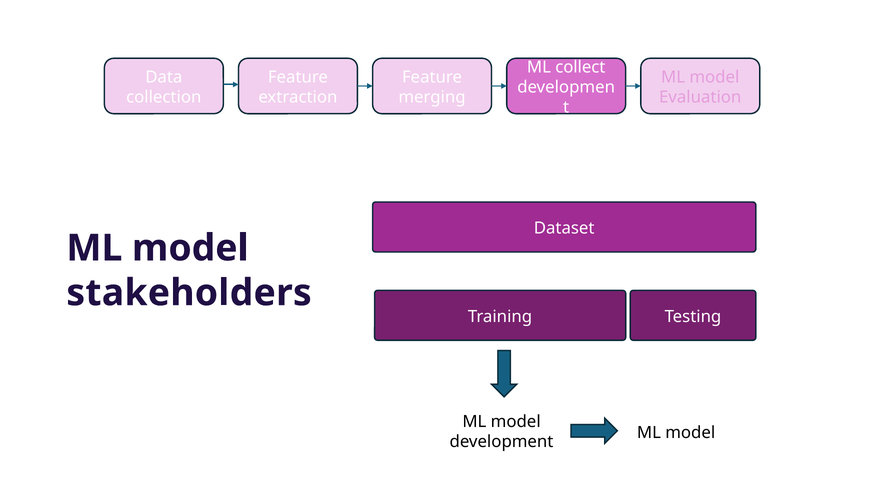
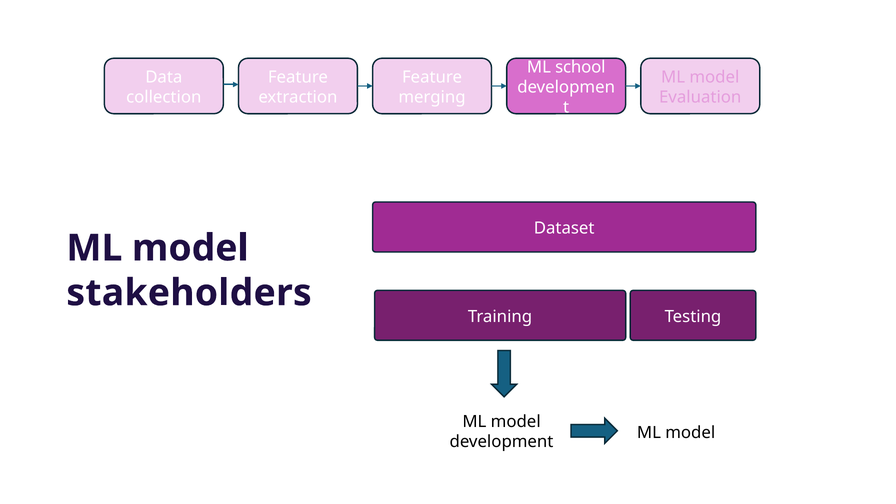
collect: collect -> school
